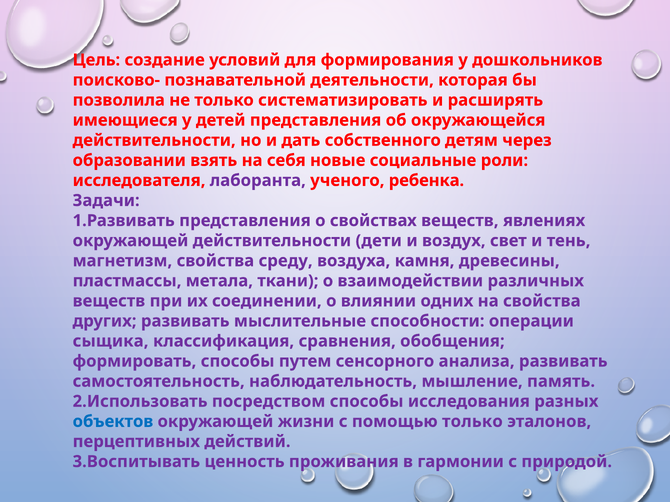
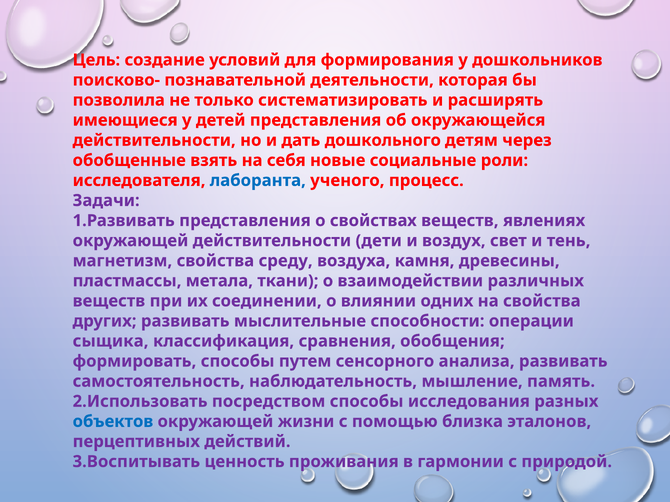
собственного: собственного -> дошкольного
образовании: образовании -> обобщенные
лаборанта colour: purple -> blue
ребенка: ребенка -> процесс
помощью только: только -> близка
